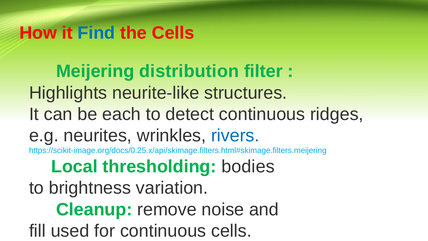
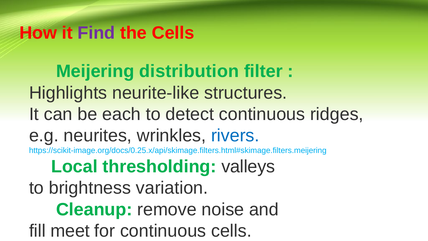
Find colour: blue -> purple
bodies: bodies -> valleys
used: used -> meet
